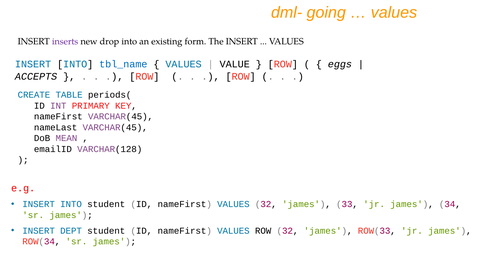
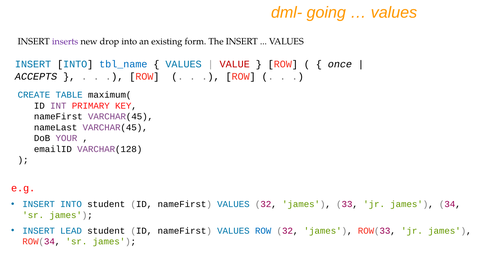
VALUE colour: black -> red
eggs: eggs -> once
periods(: periods( -> maximum(
MEAN: MEAN -> YOUR
DEPT: DEPT -> LEAD
ROW at (263, 230) colour: black -> blue
